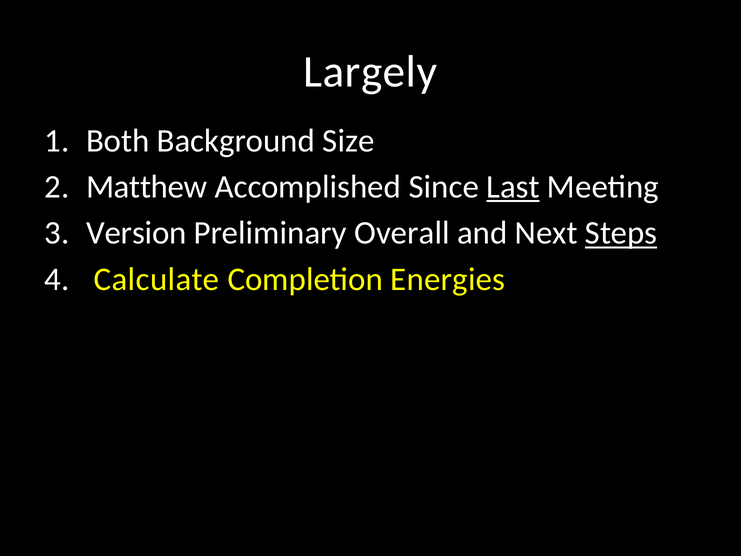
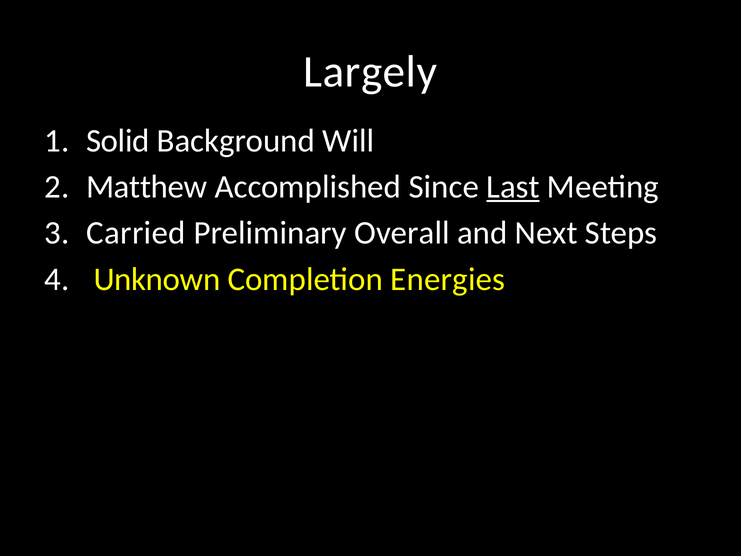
Both: Both -> Solid
Size: Size -> Will
Version: Version -> Carried
Steps underline: present -> none
Calculate: Calculate -> Unknown
